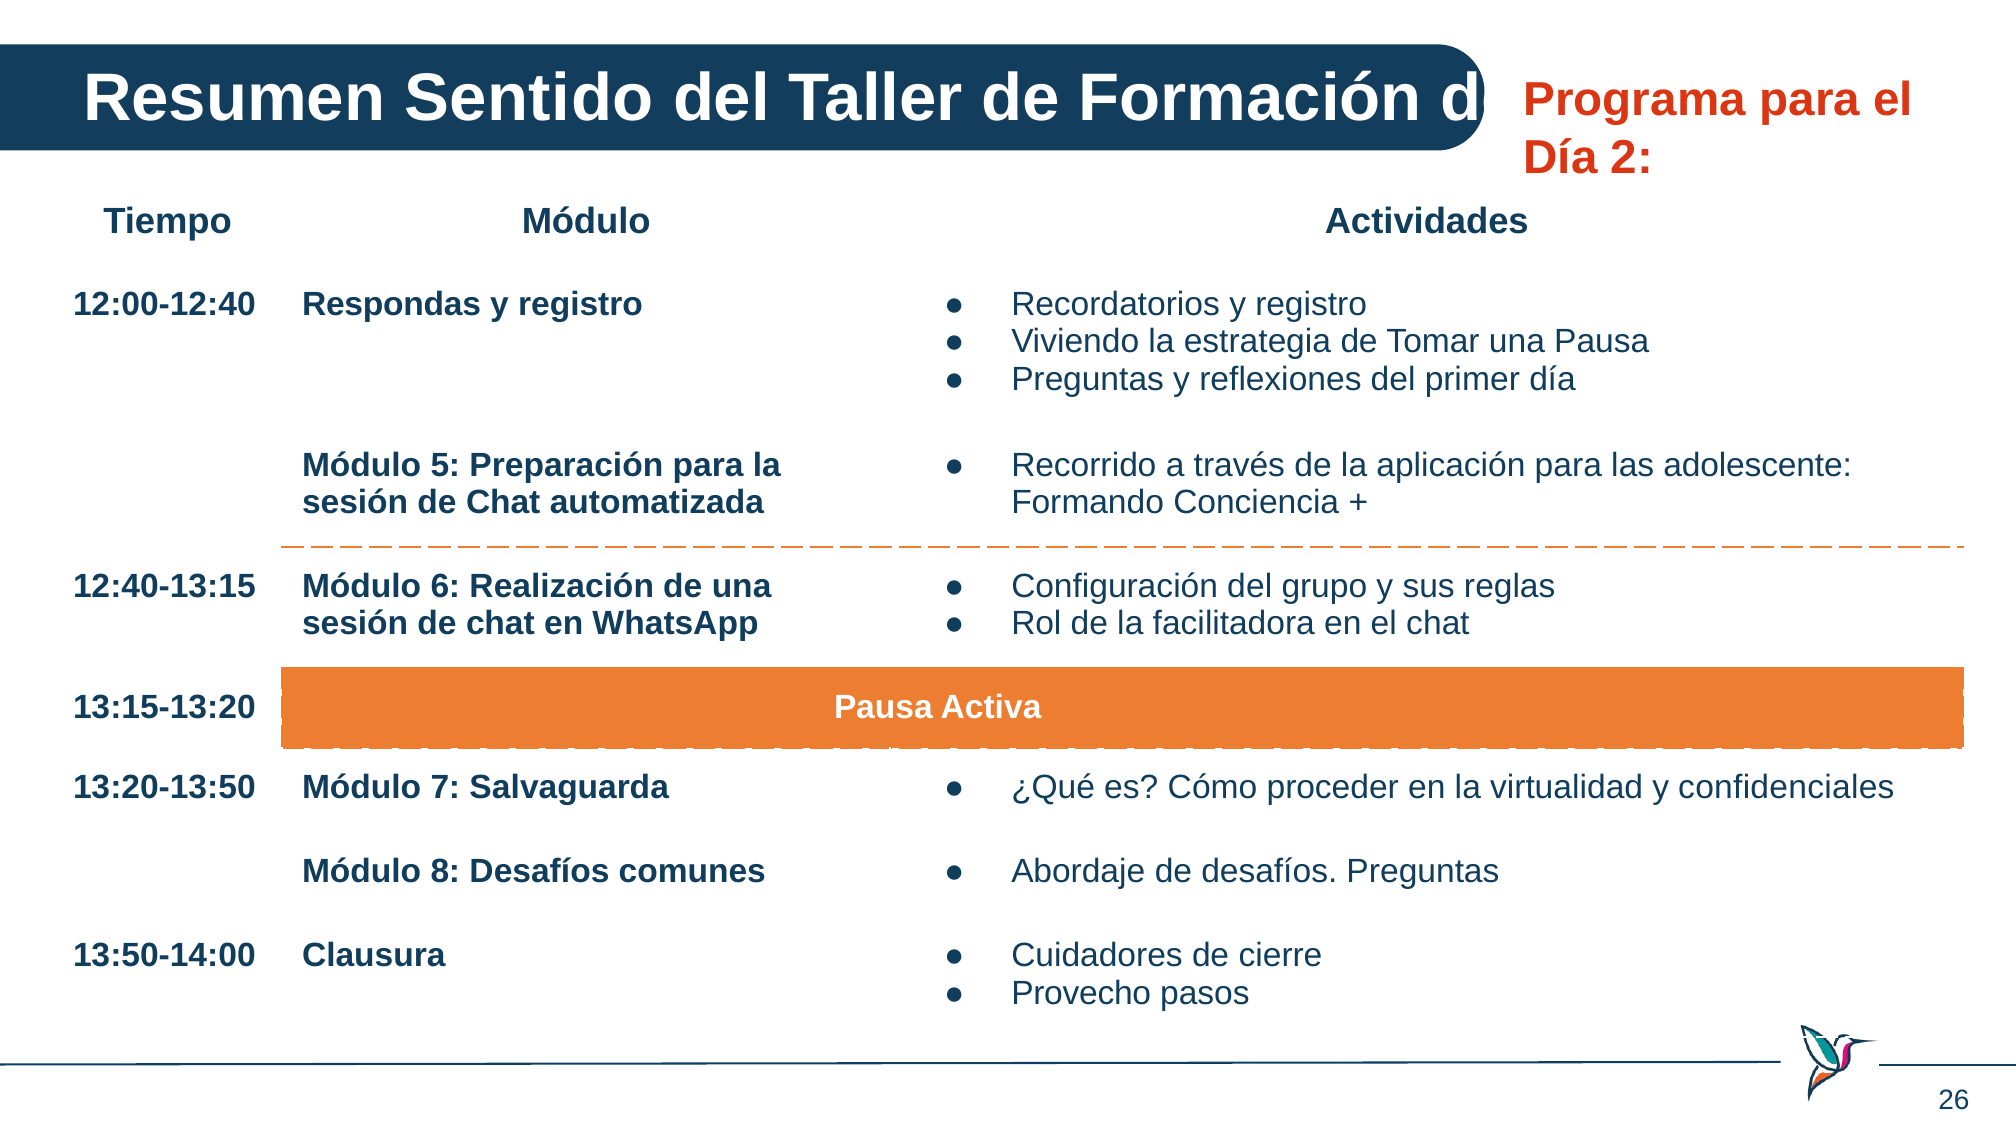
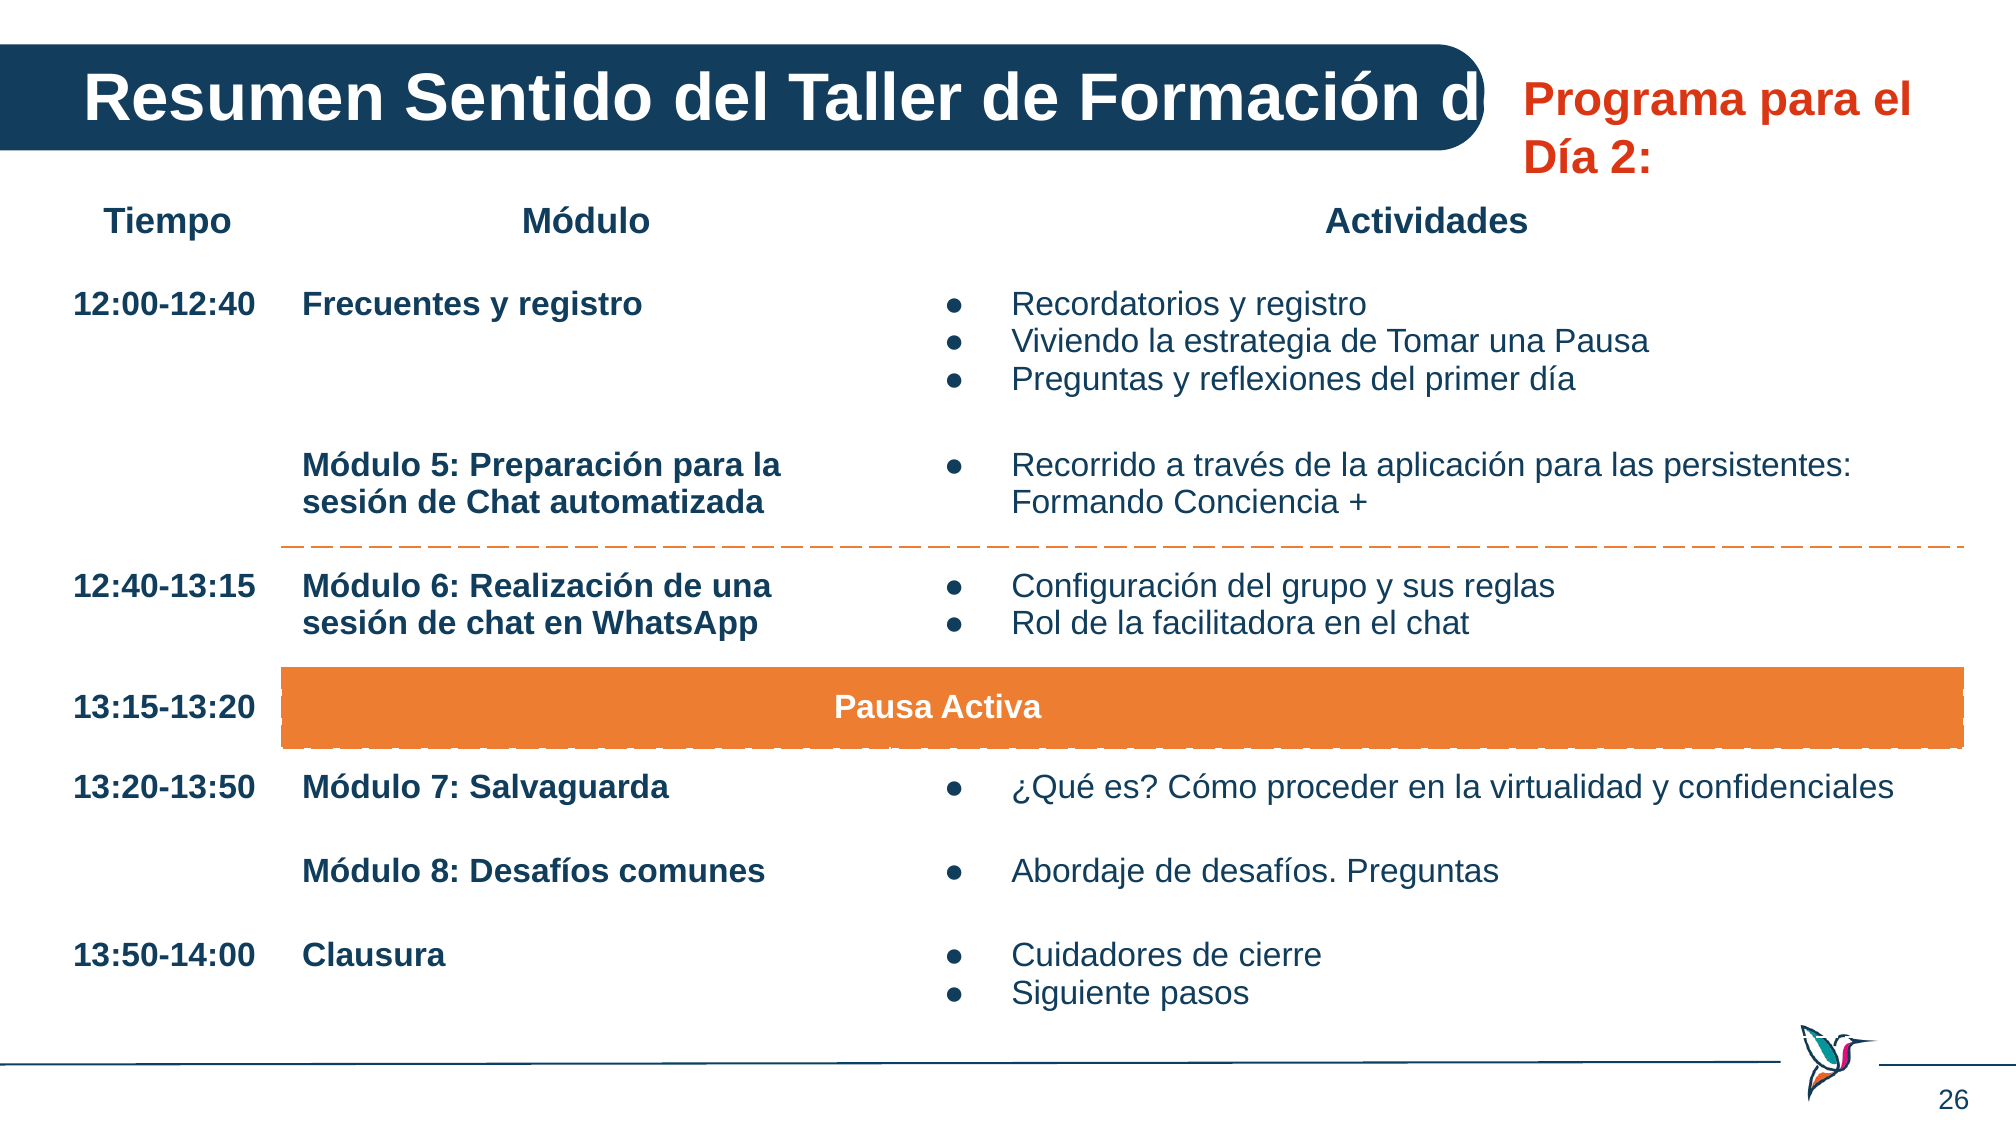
Respondas: Respondas -> Frecuentes
adolescente: adolescente -> persistentes
Provecho: Provecho -> Siguiente
